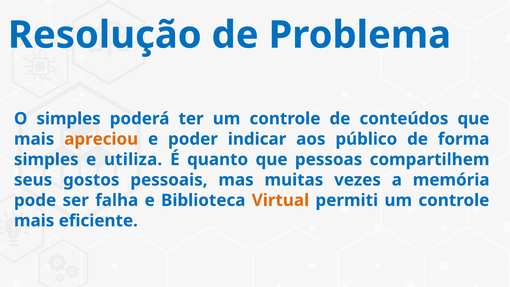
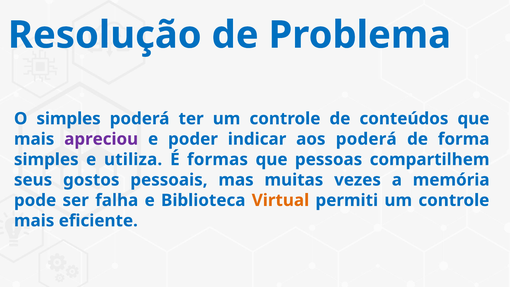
apreciou colour: orange -> purple
aos público: público -> poderá
quanto: quanto -> formas
